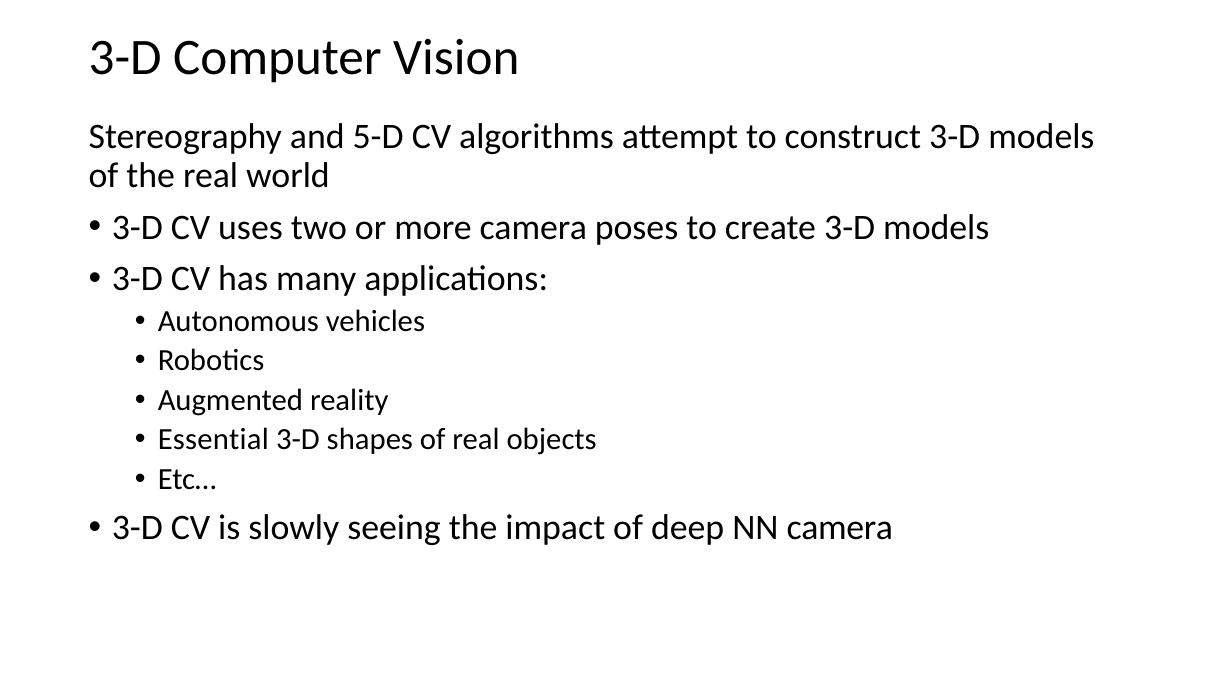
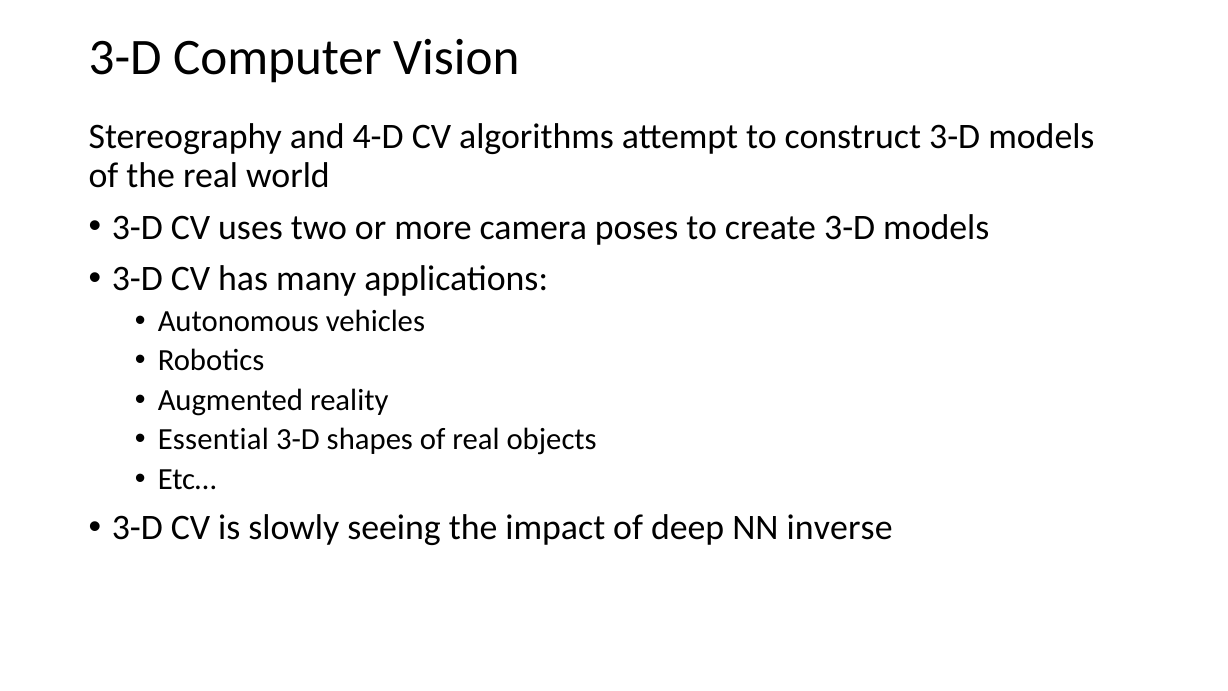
5-D: 5-D -> 4-D
NN camera: camera -> inverse
